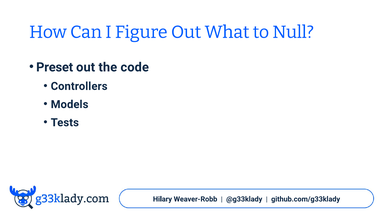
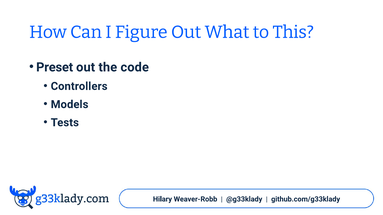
Null: Null -> This
